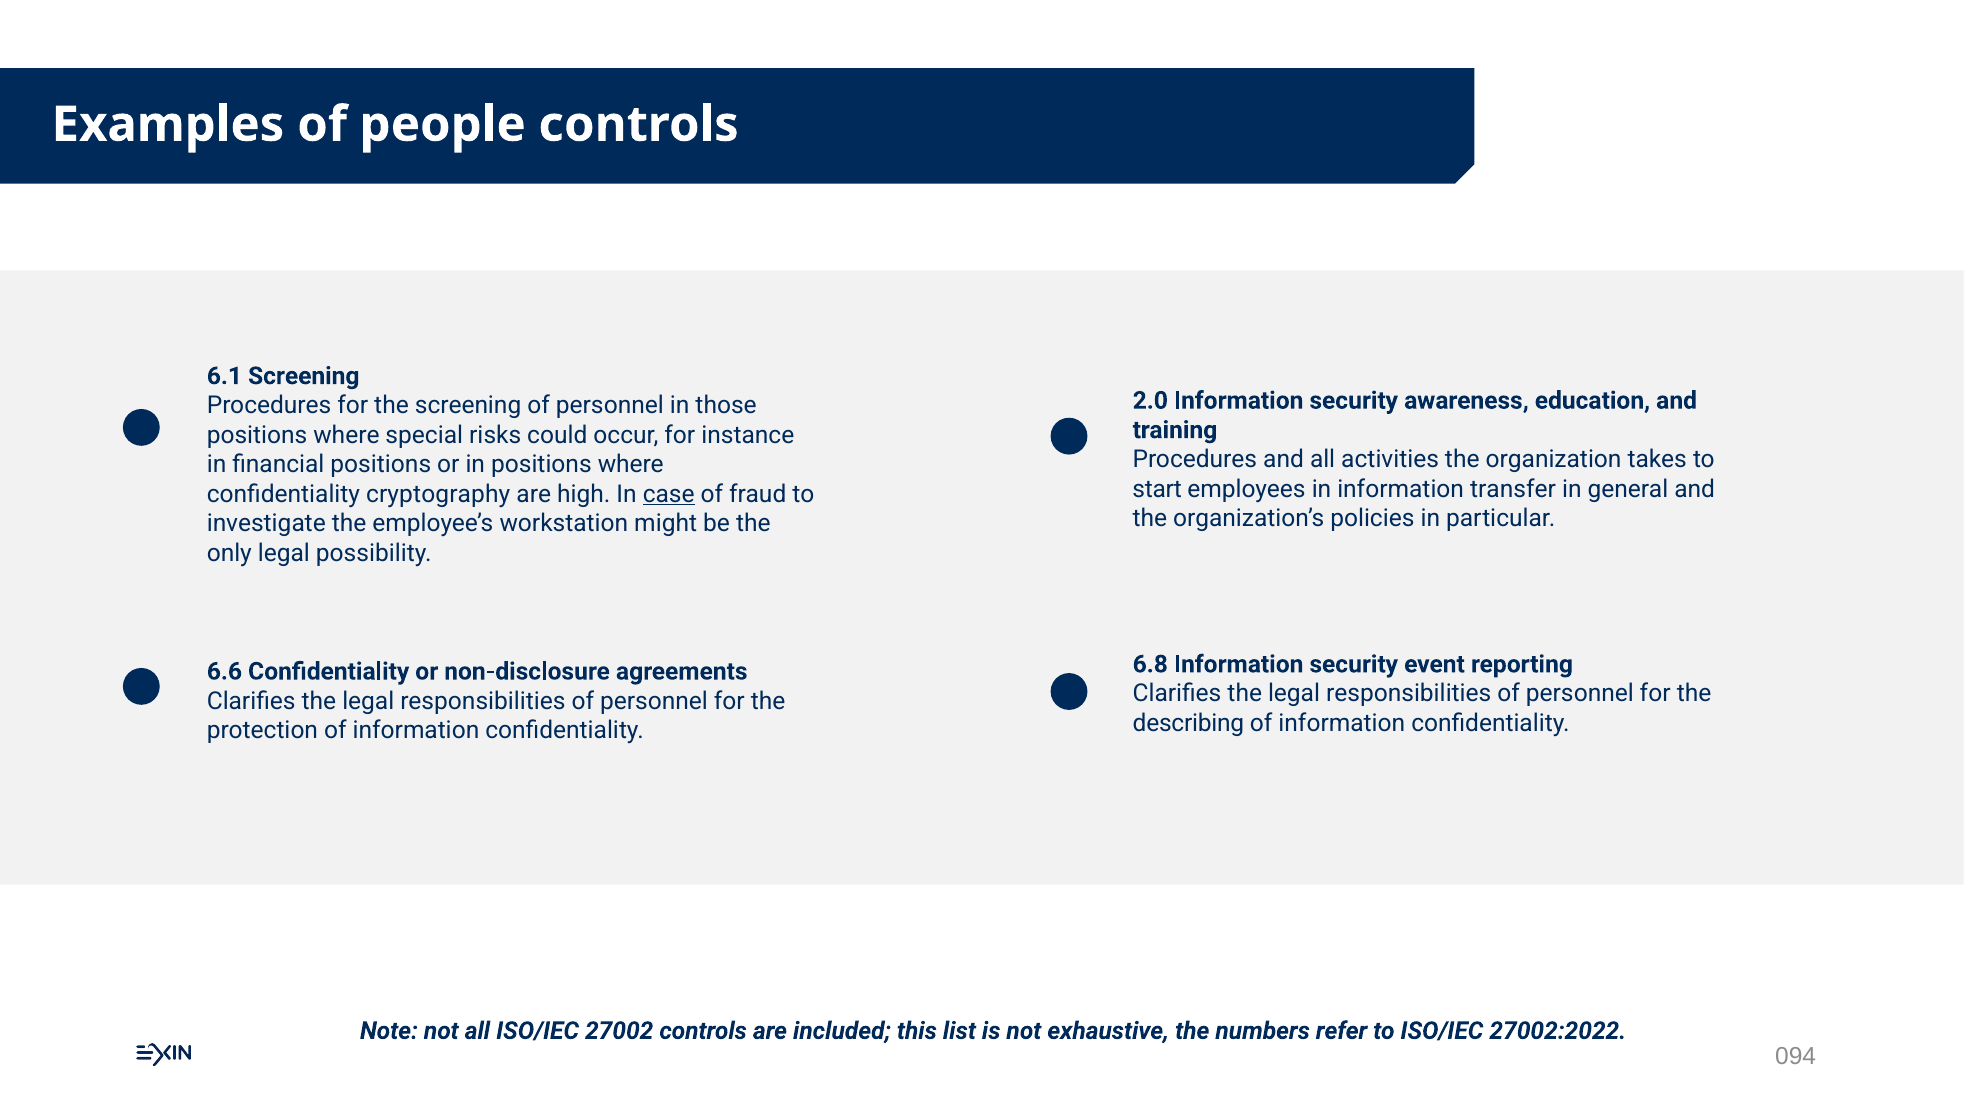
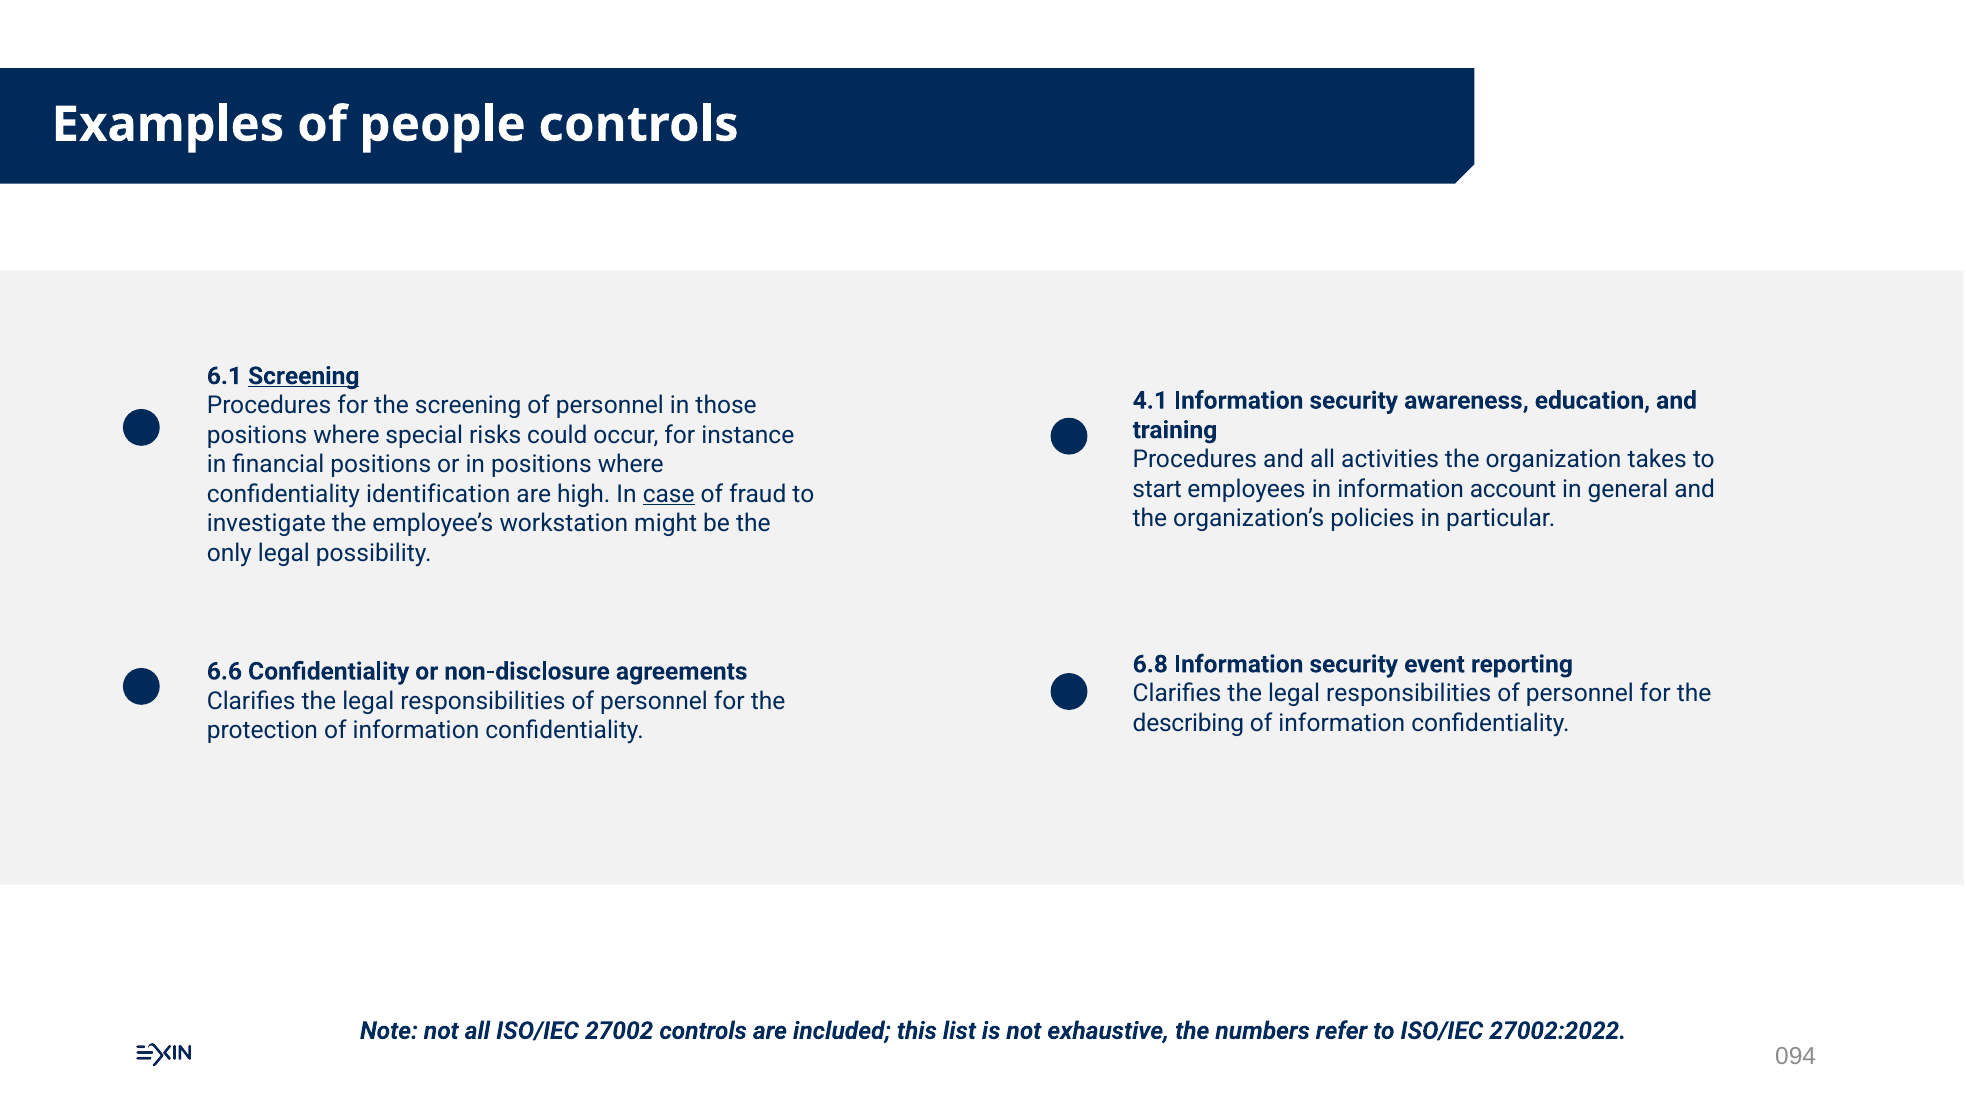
Screening at (304, 376) underline: none -> present
2.0: 2.0 -> 4.1
transfer: transfer -> account
cryptography: cryptography -> identification
